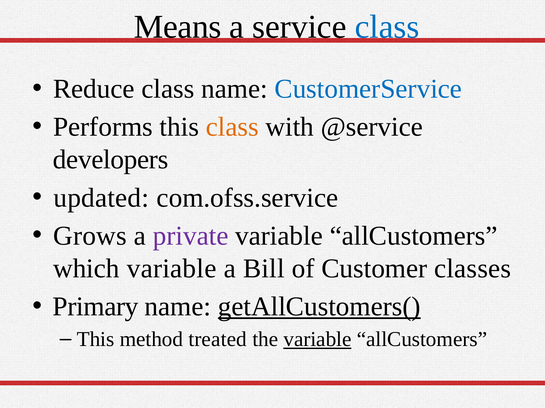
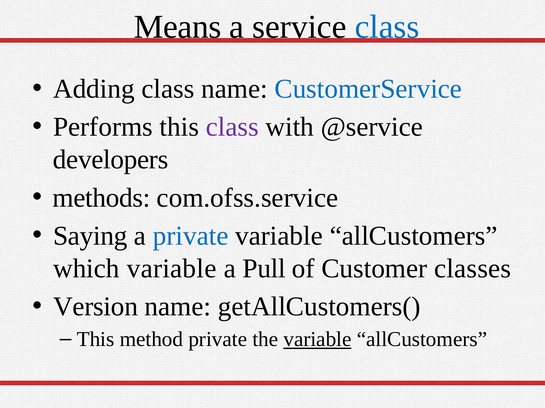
Reduce: Reduce -> Adding
class at (232, 127) colour: orange -> purple
updated: updated -> methods
Grows: Grows -> Saying
private at (191, 236) colour: purple -> blue
Bill: Bill -> Pull
Primary: Primary -> Version
getAllCustomers( underline: present -> none
method treated: treated -> private
